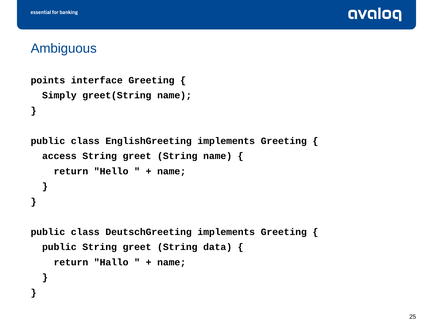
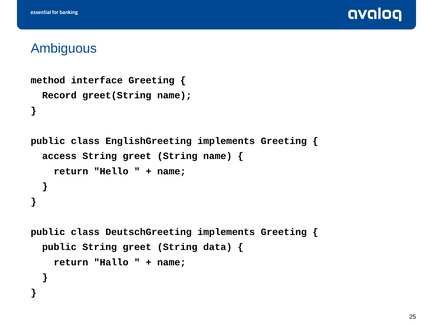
points: points -> method
Simply: Simply -> Record
